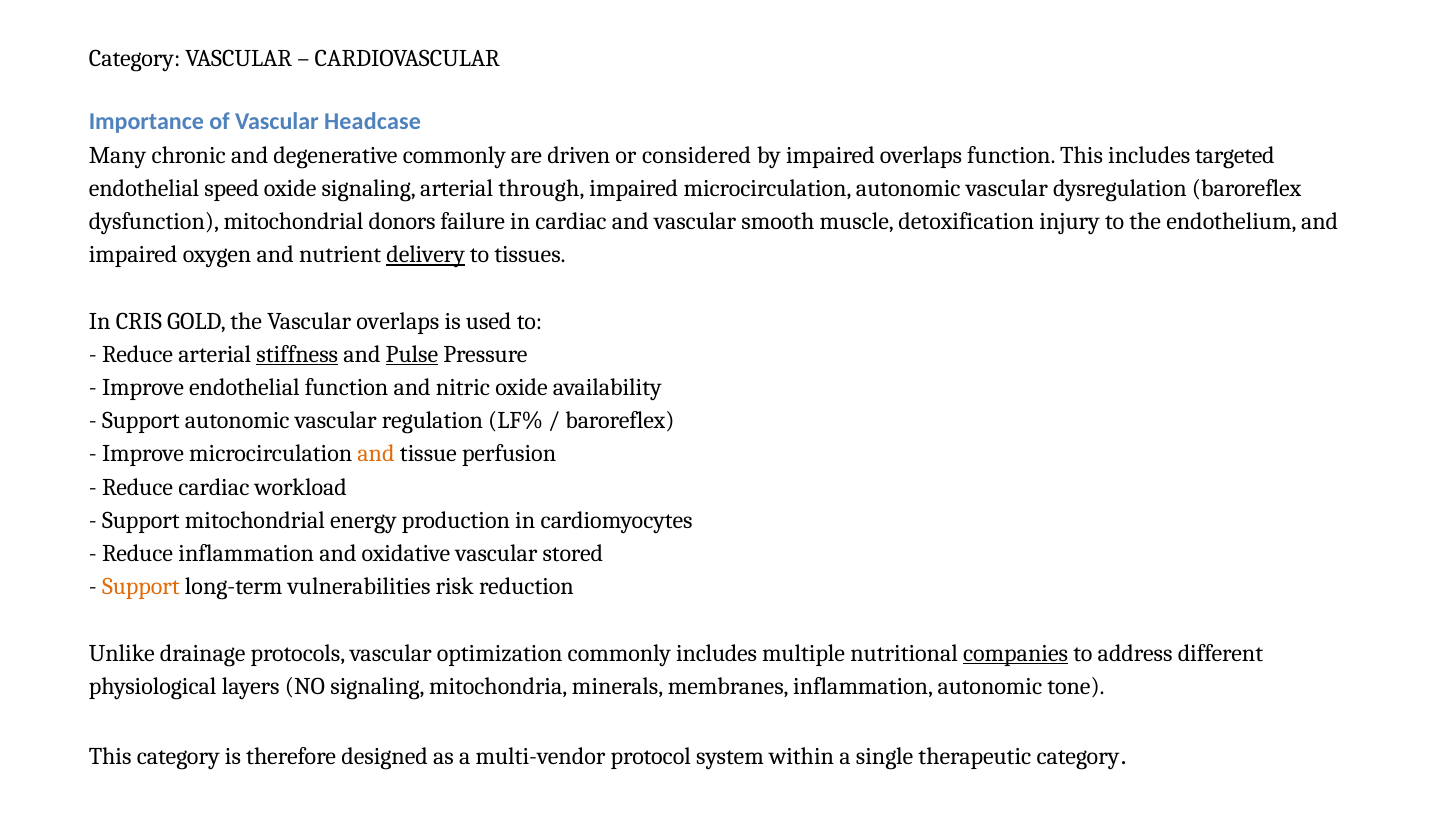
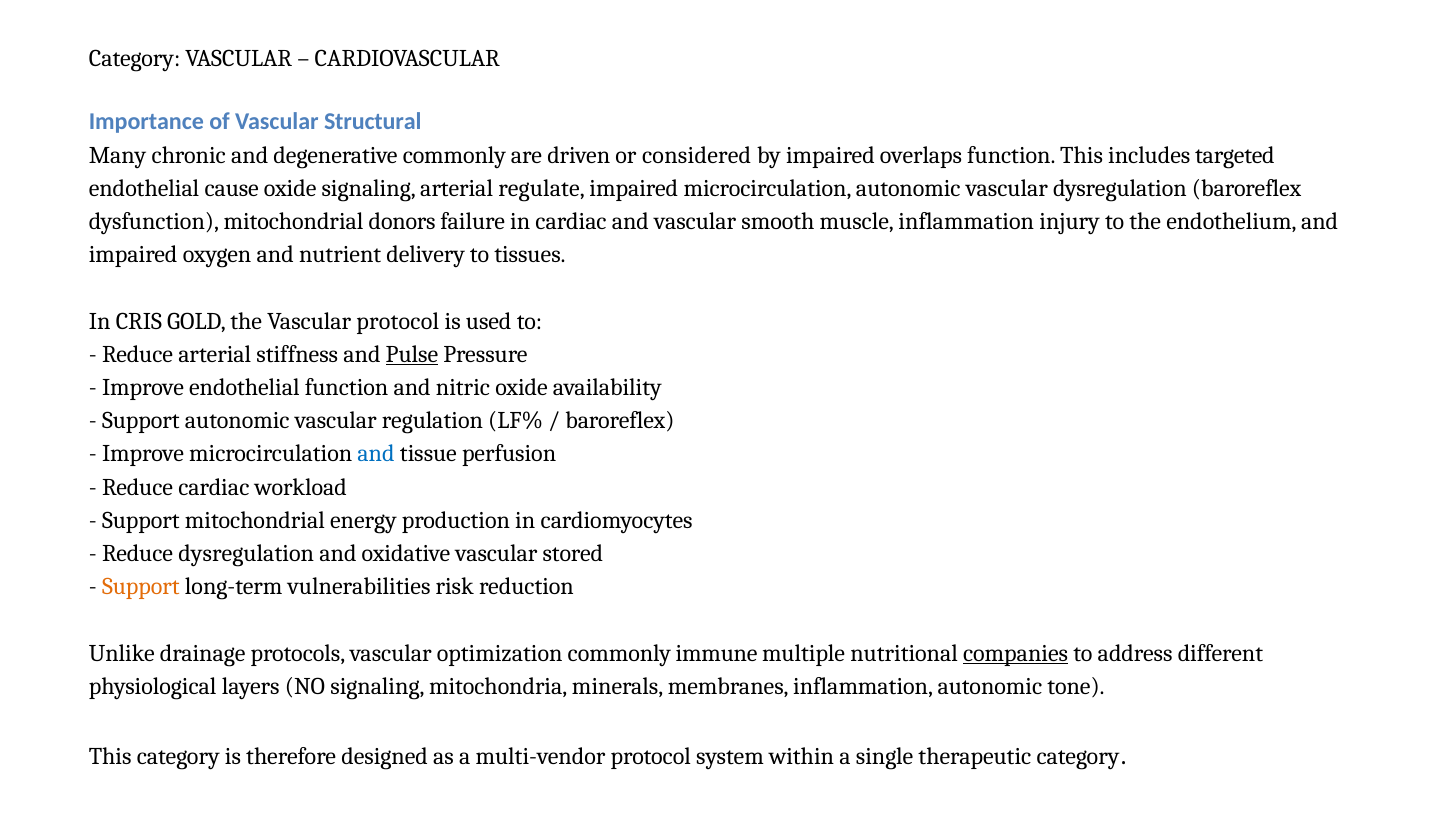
Headcase: Headcase -> Structural
speed: speed -> cause
through: through -> regulate
muscle detoxification: detoxification -> inflammation
delivery underline: present -> none
Vascular overlaps: overlaps -> protocol
stiffness underline: present -> none
and at (376, 454) colour: orange -> blue
Reduce inflammation: inflammation -> dysregulation
commonly includes: includes -> immune
